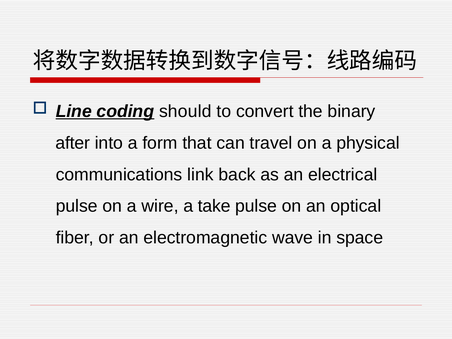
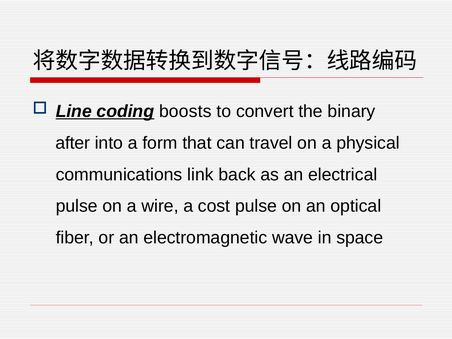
should: should -> boosts
take: take -> cost
